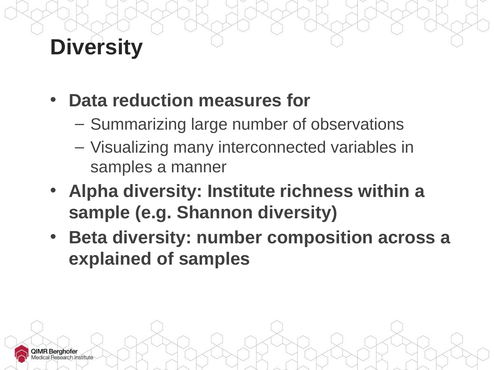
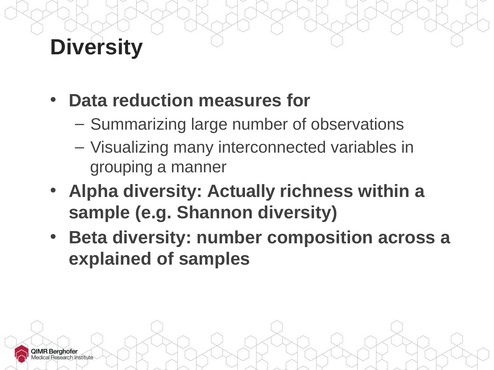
samples at (121, 167): samples -> grouping
Institute: Institute -> Actually
